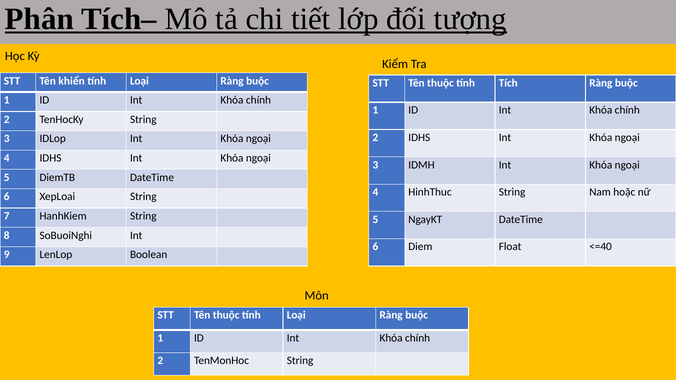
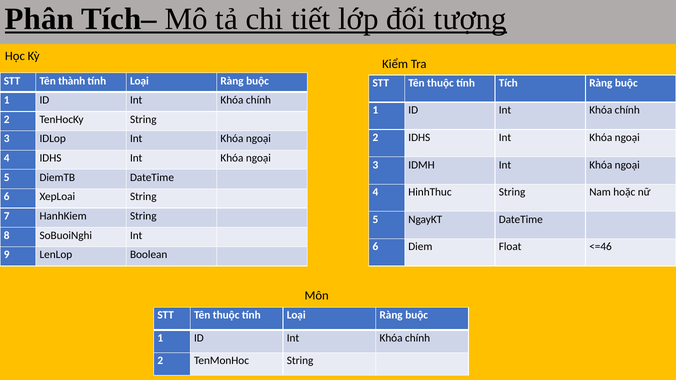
khiển: khiển -> thành
<=40: <=40 -> <=46
